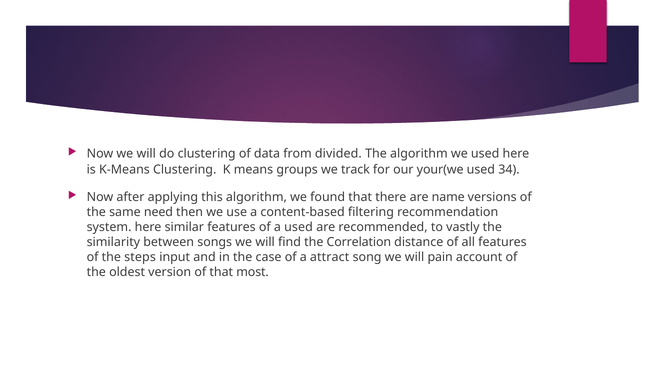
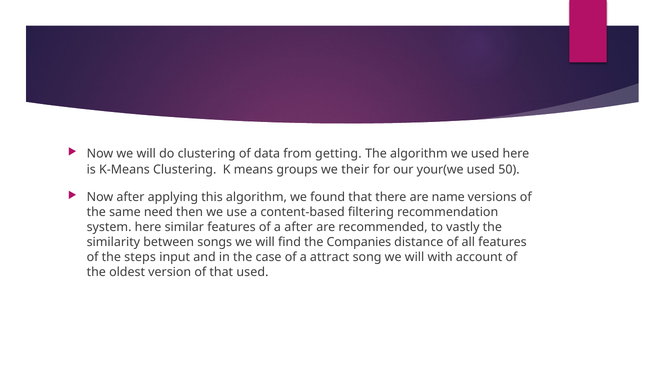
divided: divided -> getting
track: track -> their
34: 34 -> 50
a used: used -> after
Correlation: Correlation -> Companies
pain: pain -> with
that most: most -> used
